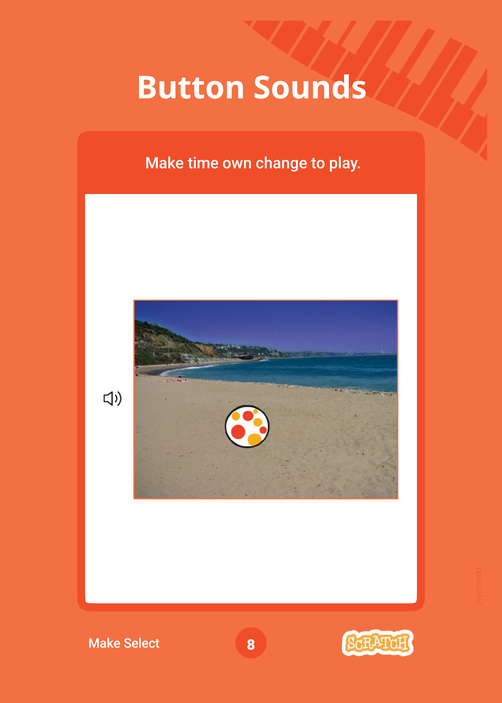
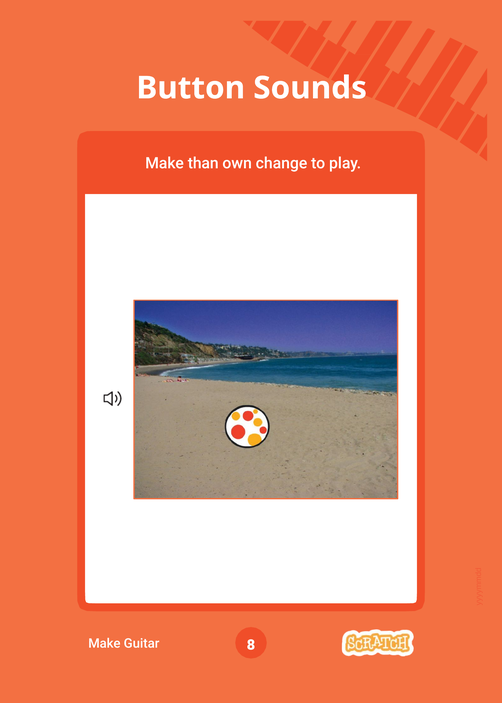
time: time -> than
Select: Select -> Guitar
